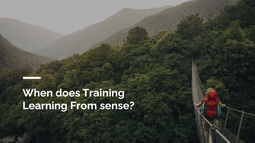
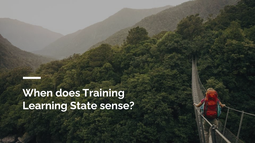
From: From -> State
